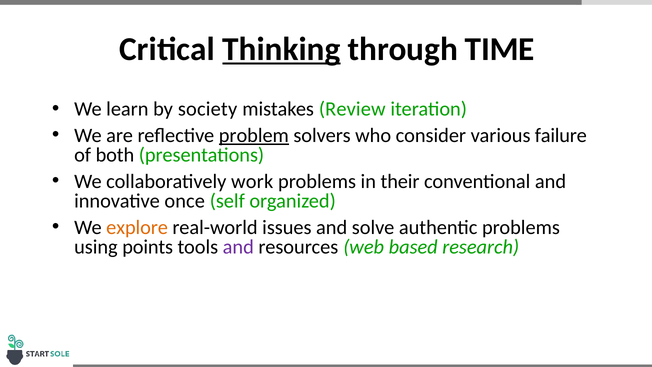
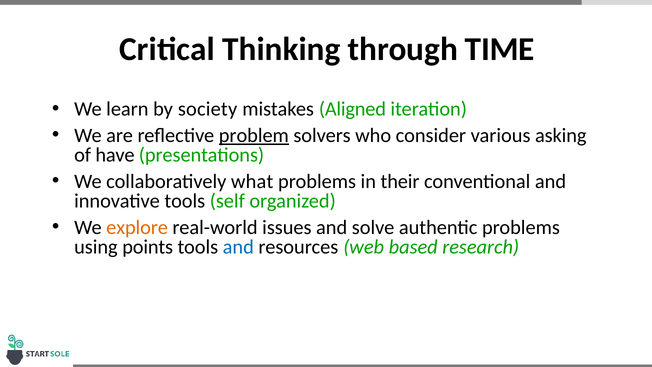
Thinking underline: present -> none
Review: Review -> Aligned
failure: failure -> asking
both: both -> have
work: work -> what
innovative once: once -> tools
and at (238, 247) colour: purple -> blue
